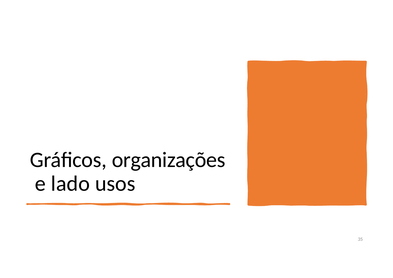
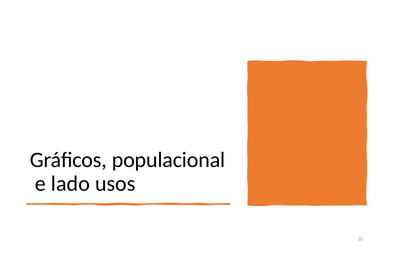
organizações: organizações -> populacional
